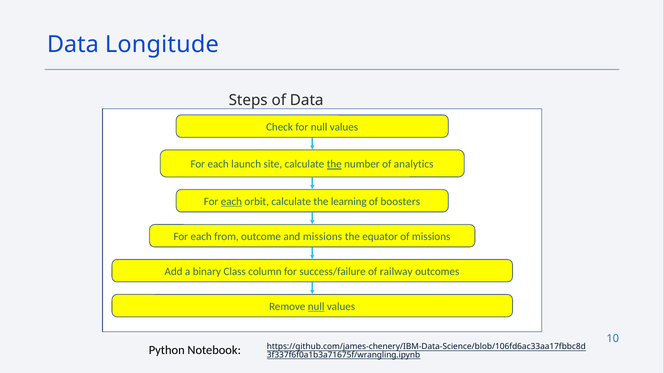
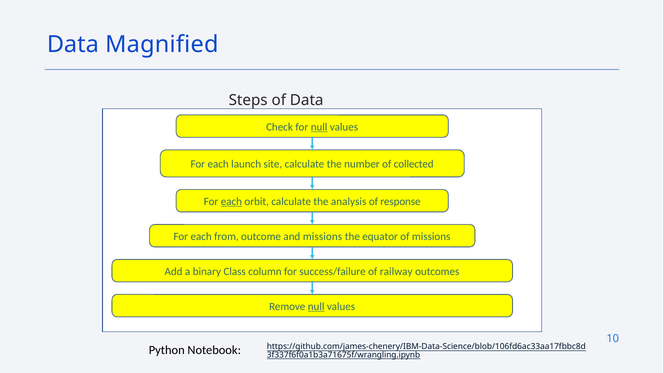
Longitude: Longitude -> Magnified
null at (319, 127) underline: none -> present
the at (334, 164) underline: present -> none
analytics: analytics -> collected
learning: learning -> analysis
boosters: boosters -> response
